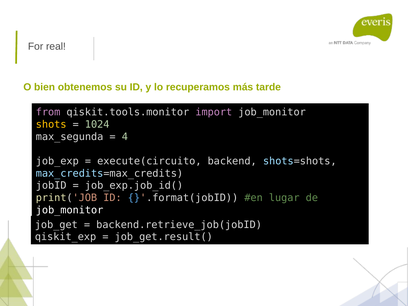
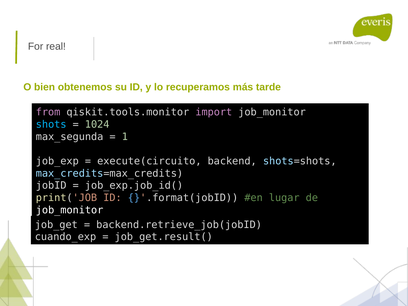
shots colour: yellow -> light blue
4: 4 -> 1
qiskit_exp: qiskit_exp -> cuando_exp
